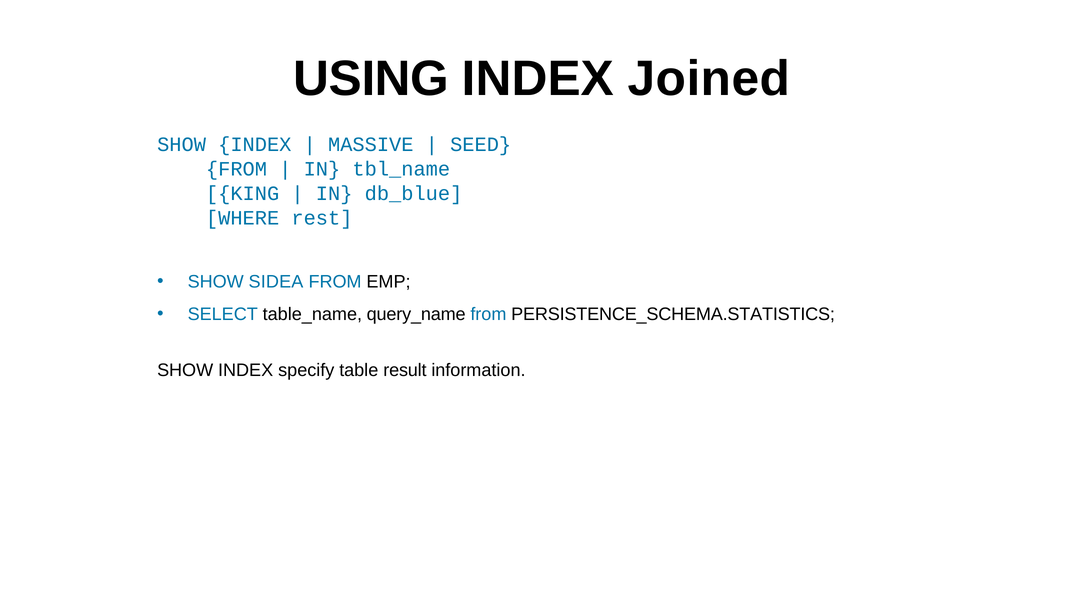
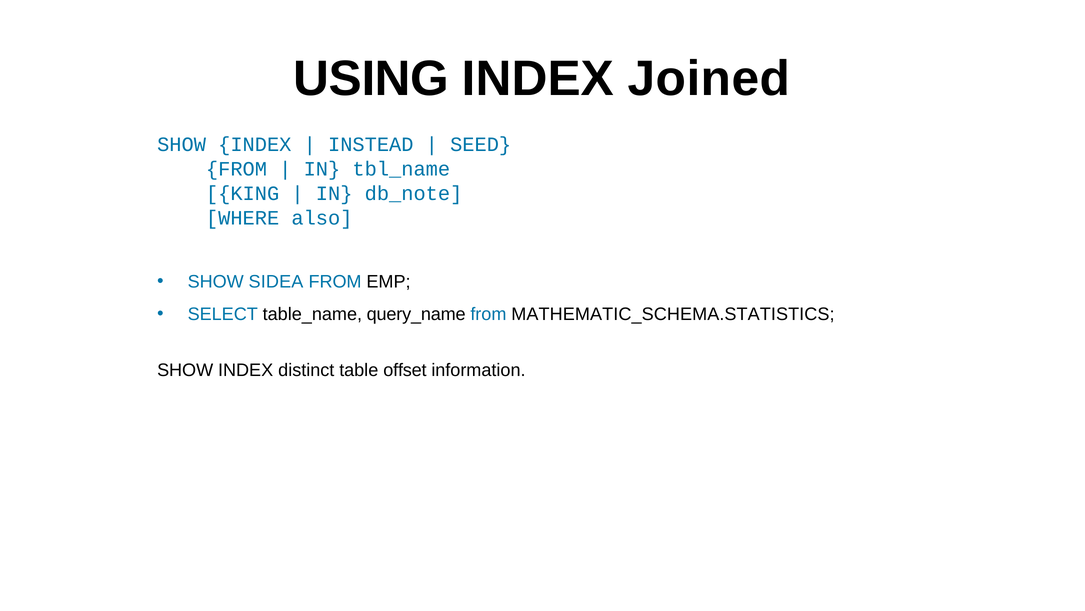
MASSIVE: MASSIVE -> INSTEAD
db_blue: db_blue -> db_note
rest: rest -> also
PERSISTENCE_SCHEMA.STATISTICS: PERSISTENCE_SCHEMA.STATISTICS -> MATHEMATIC_SCHEMA.STATISTICS
specify: specify -> distinct
result: result -> offset
